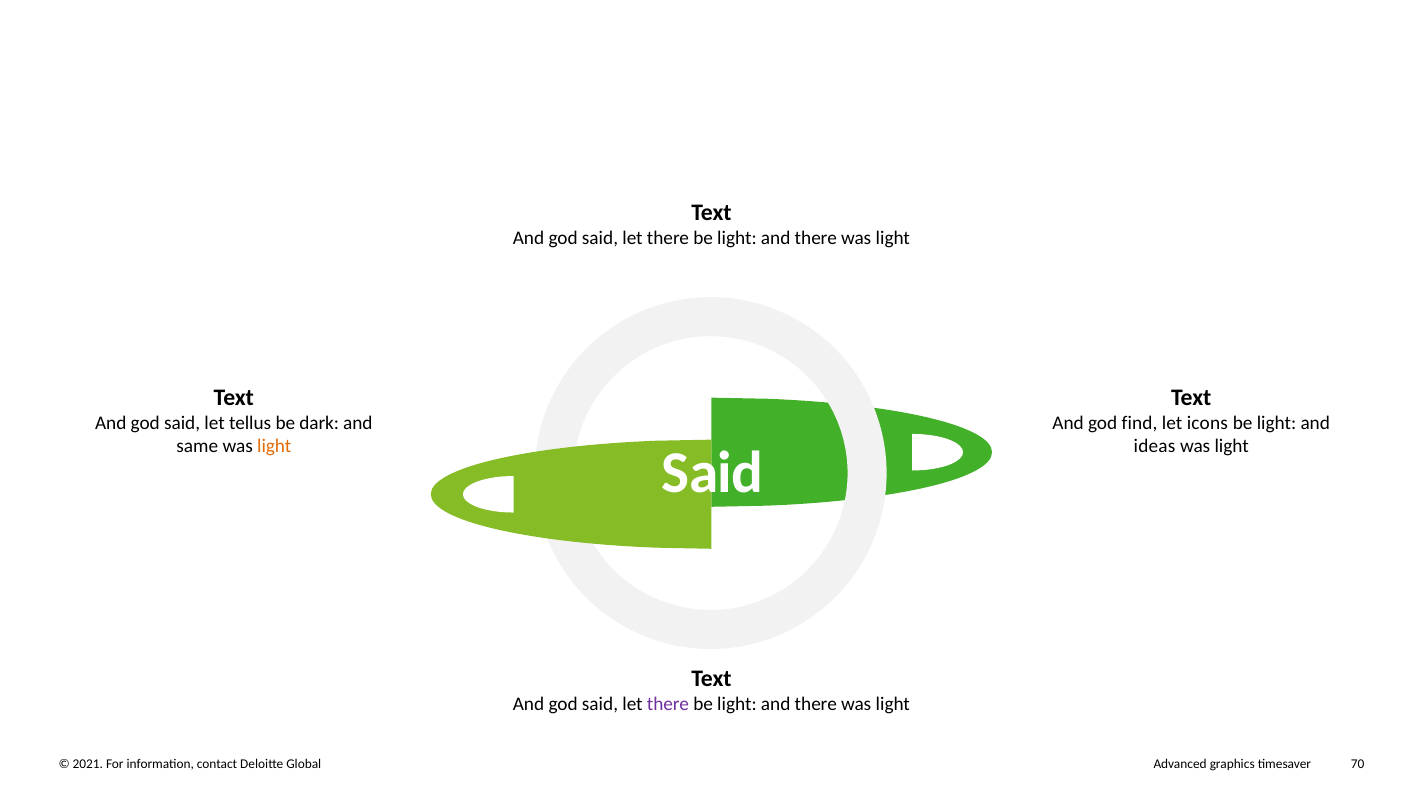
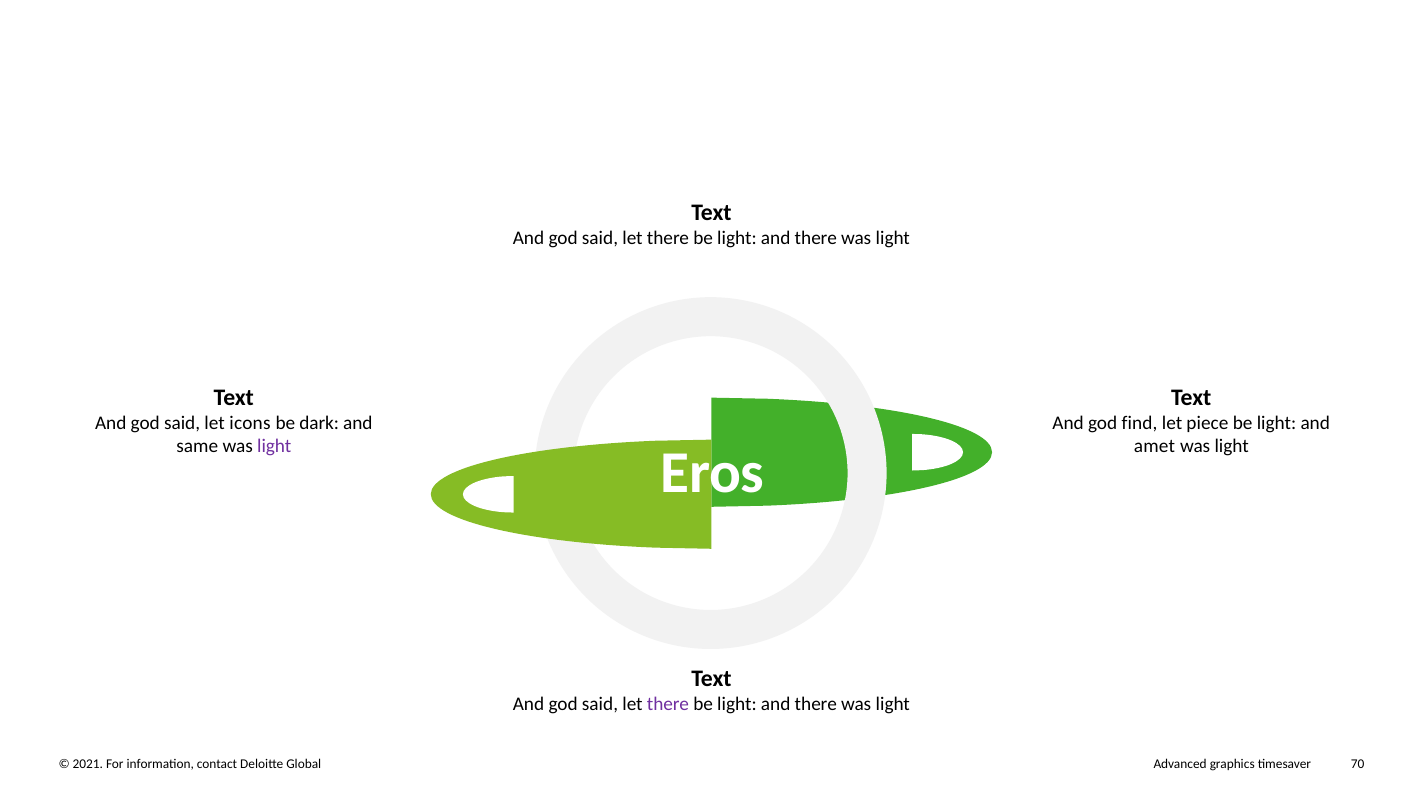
tellus: tellus -> icons
icons: icons -> piece
light at (274, 446) colour: orange -> purple
ideas: ideas -> amet
Said at (713, 473): Said -> Eros
